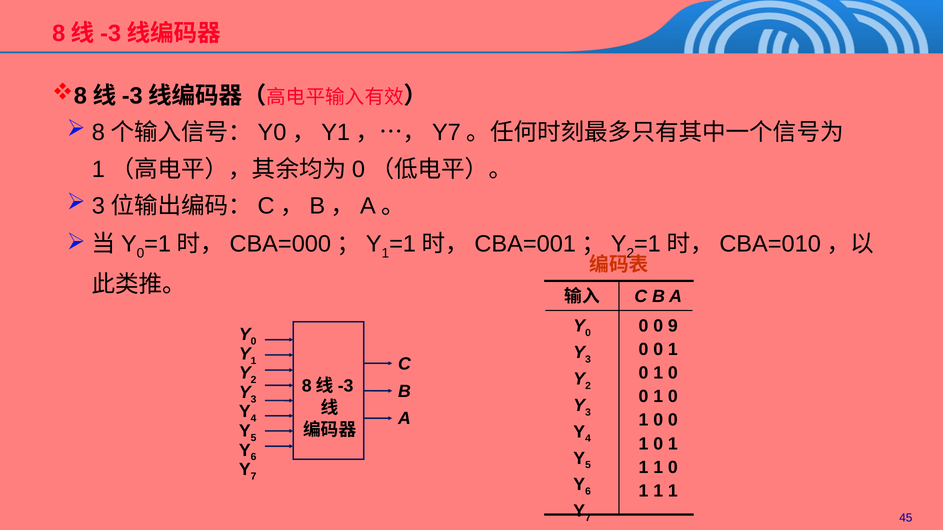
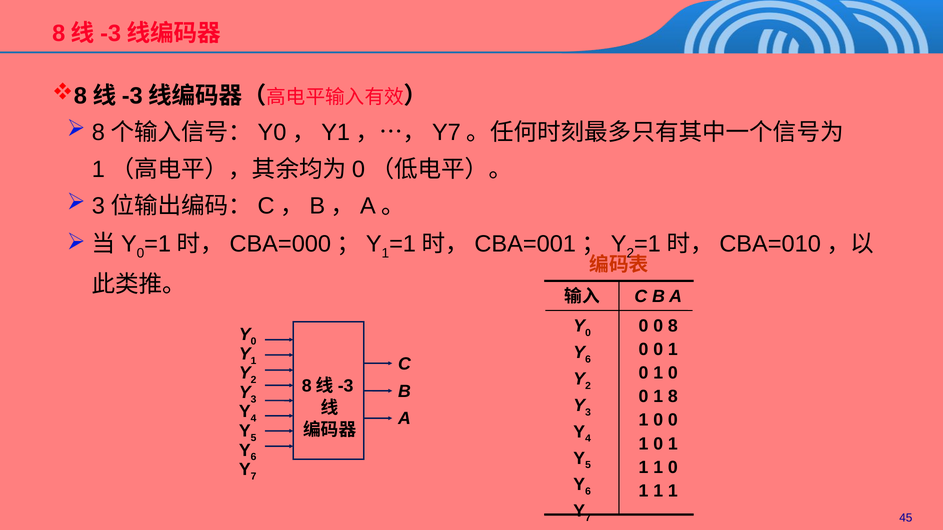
0 9: 9 -> 8
3 at (588, 360): 3 -> 6
0 at (673, 397): 0 -> 8
